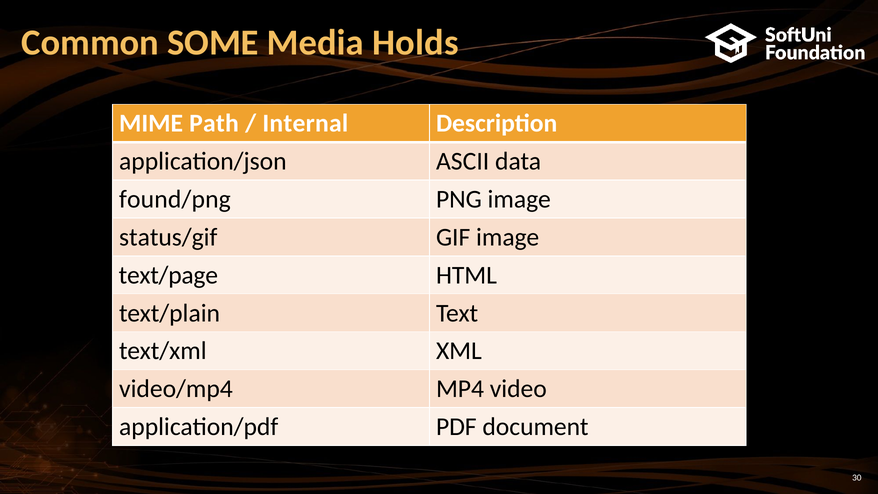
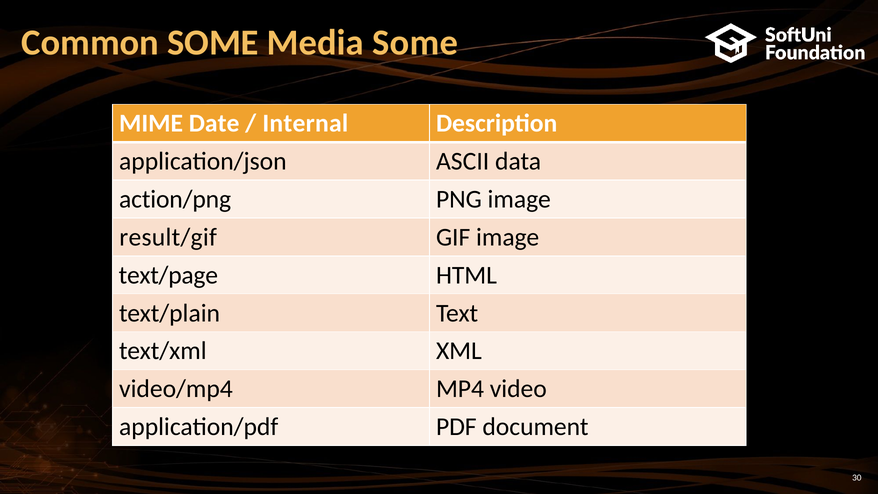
Media Holds: Holds -> Some
Path: Path -> Date
found/png: found/png -> action/png
status/gif: status/gif -> result/gif
